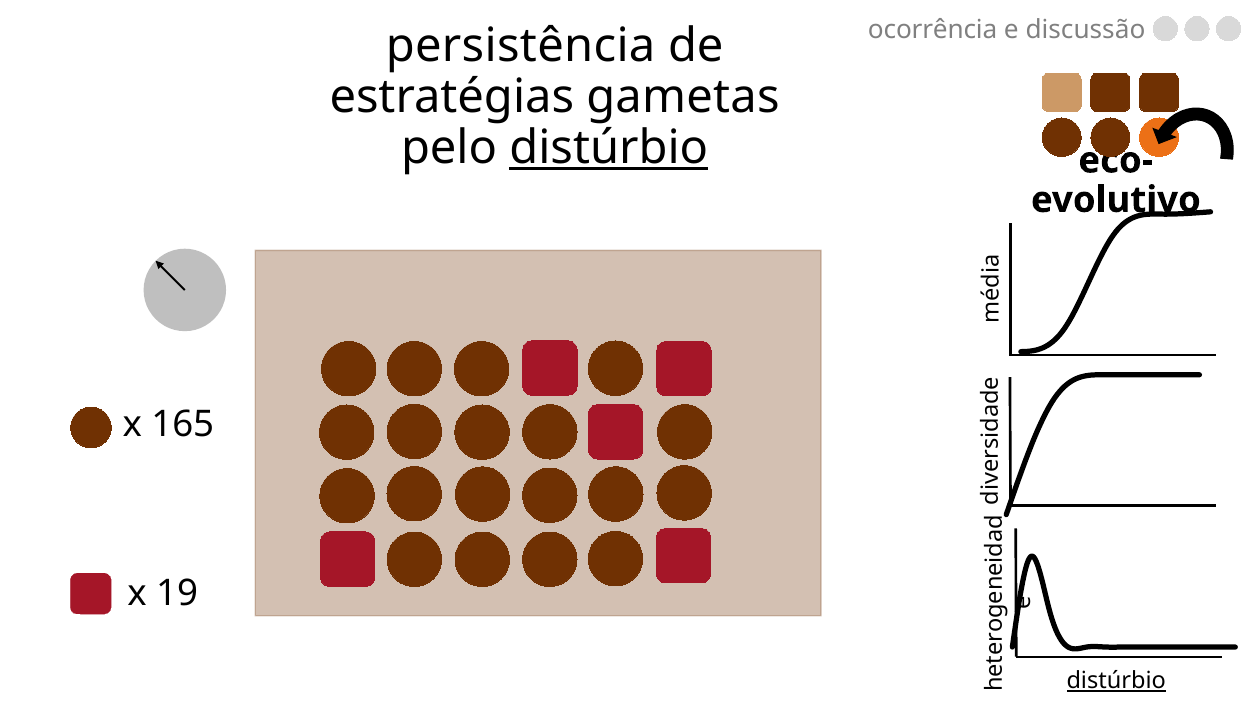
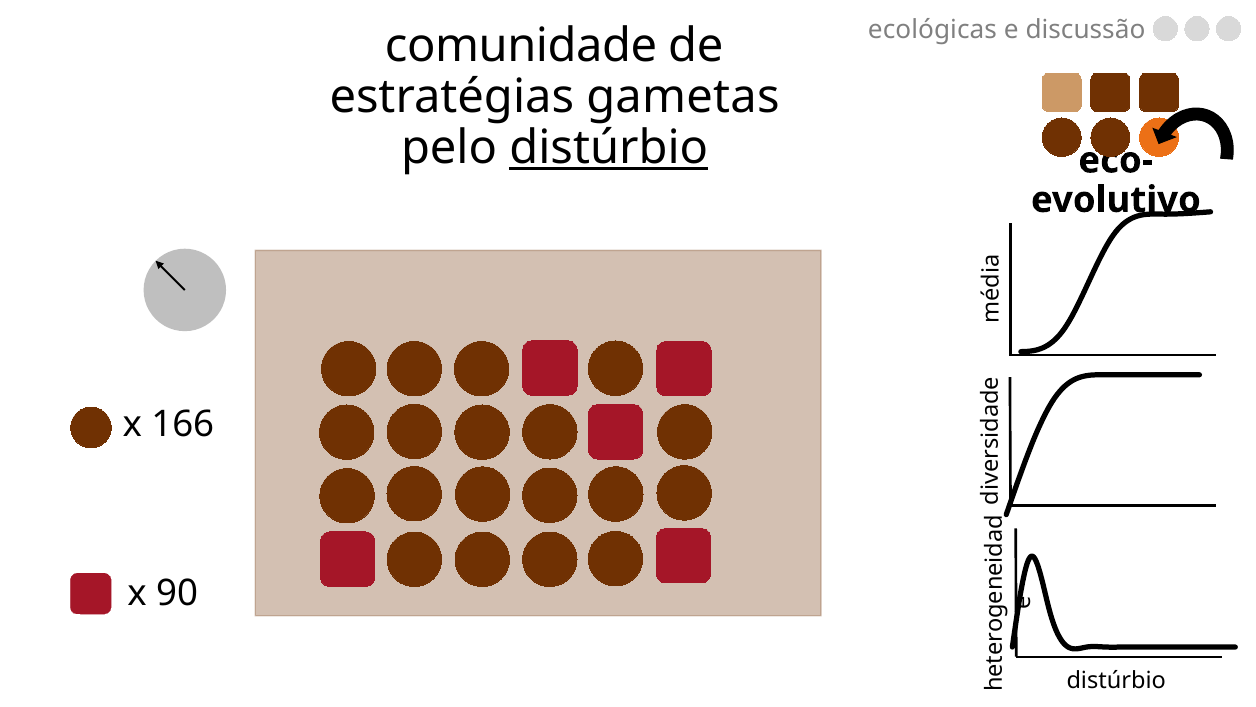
ocorrência: ocorrência -> ecológicas
persistência: persistência -> comunidade
165: 165 -> 166
19: 19 -> 90
distúrbio at (1116, 680) underline: present -> none
